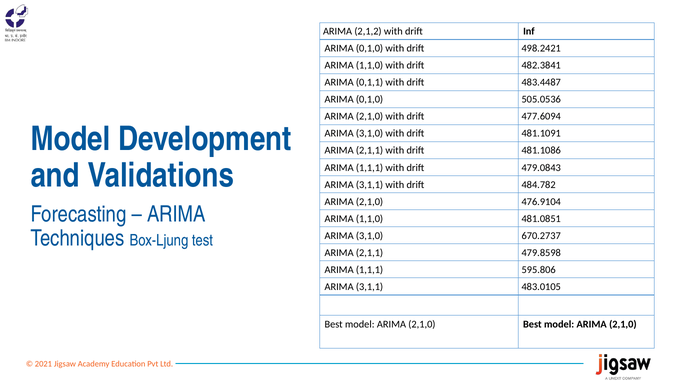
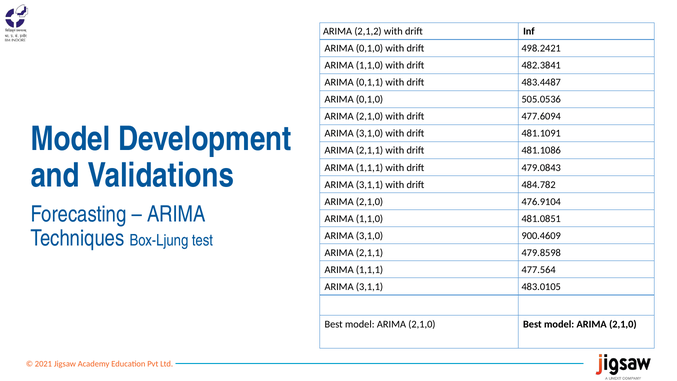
670.2737: 670.2737 -> 900.4609
595.806: 595.806 -> 477.564
